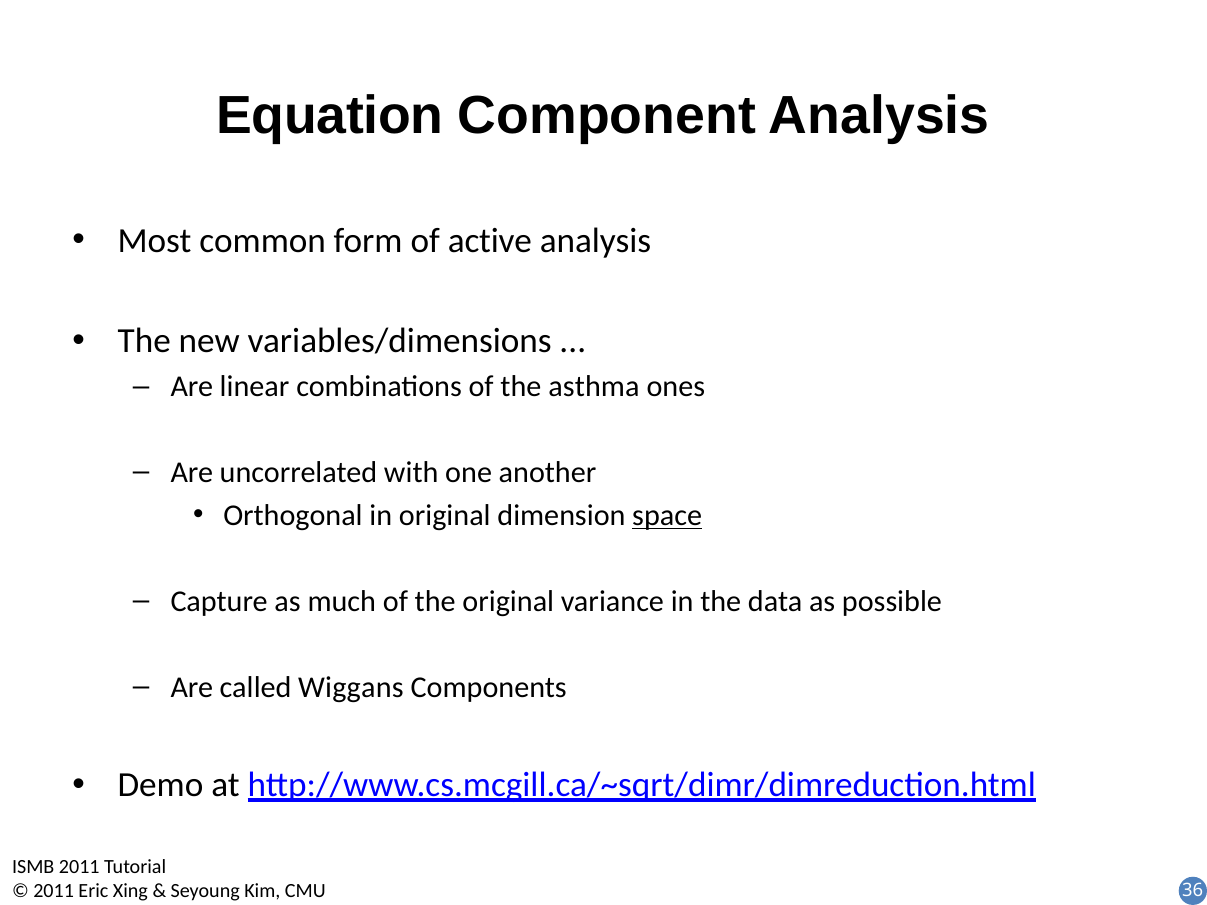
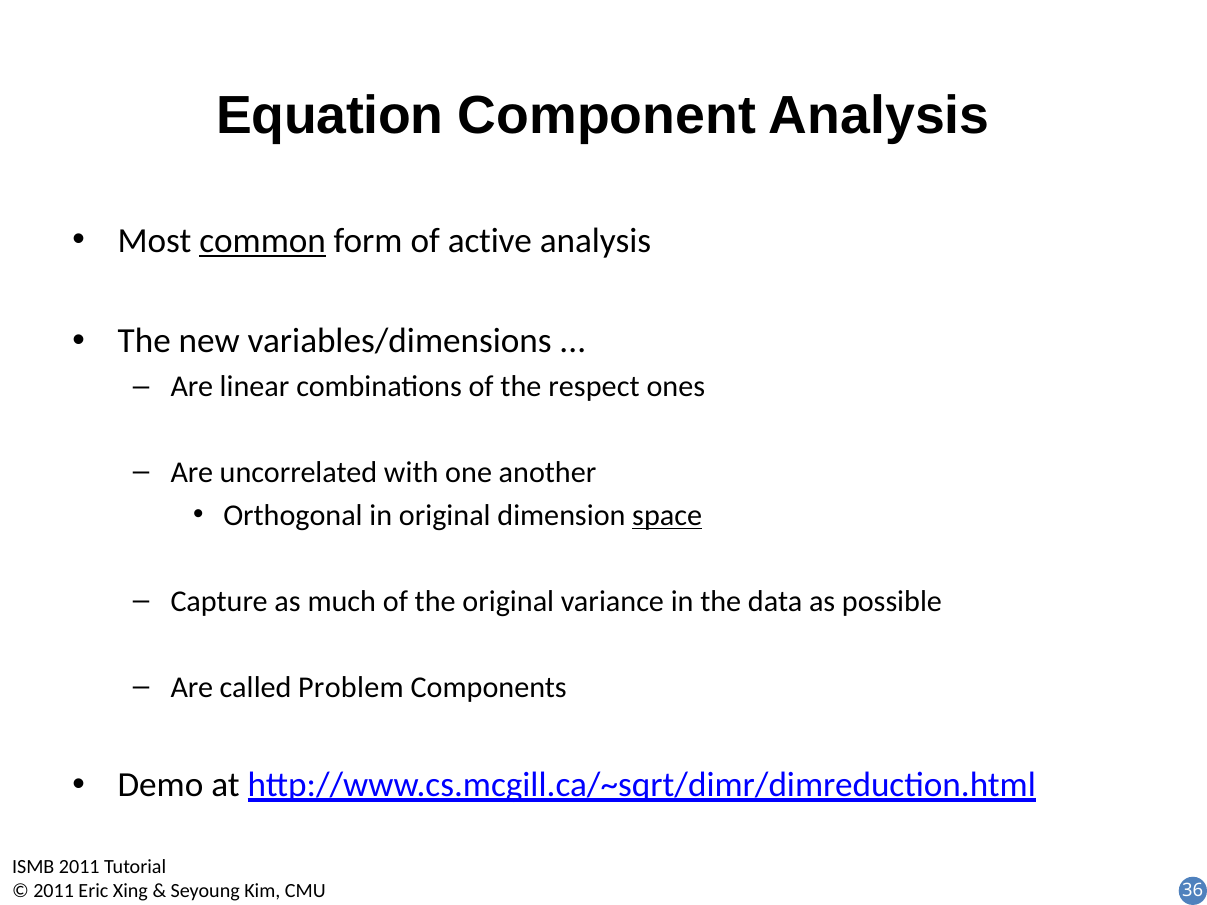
common underline: none -> present
asthma: asthma -> respect
Wiggans: Wiggans -> Problem
